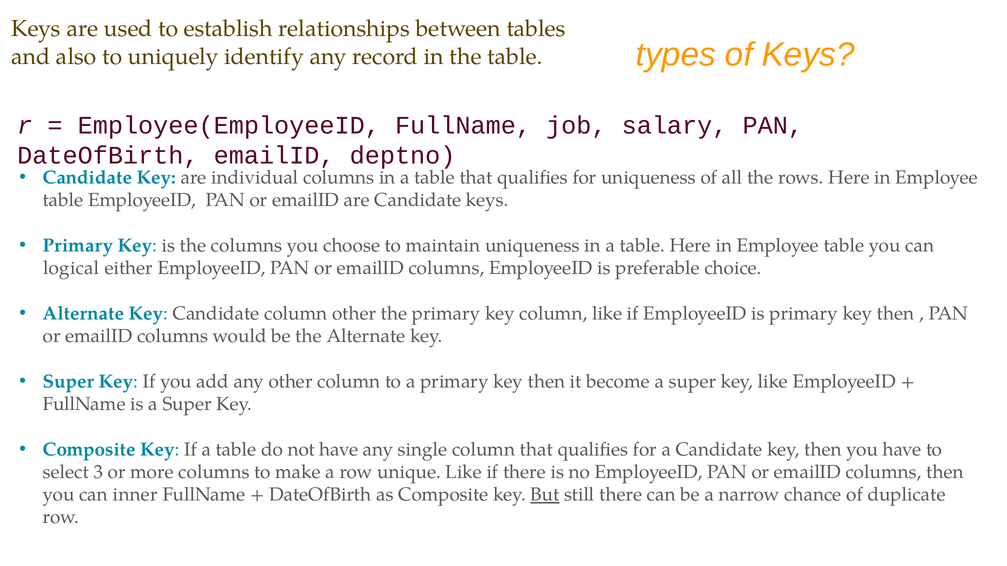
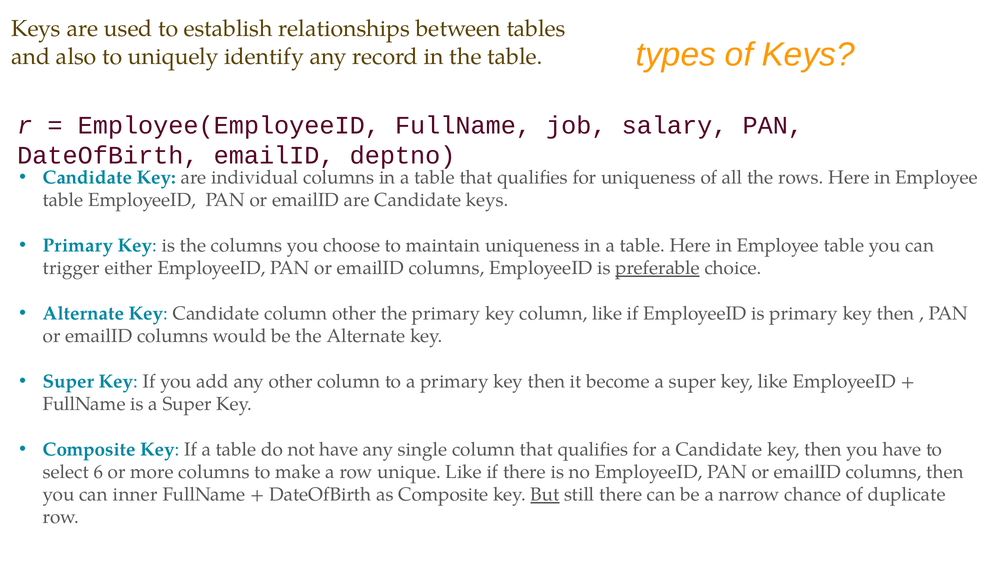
logical: logical -> trigger
preferable underline: none -> present
3: 3 -> 6
